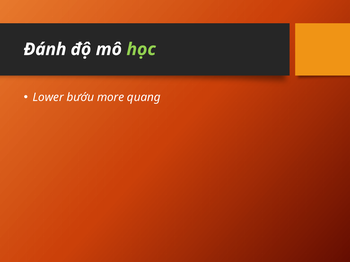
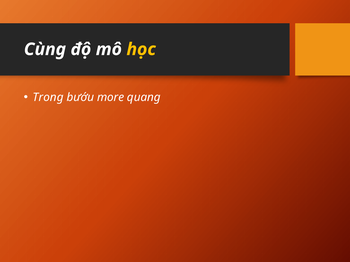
Đánh: Đánh -> Cùng
học colour: light green -> yellow
Lower: Lower -> Trong
